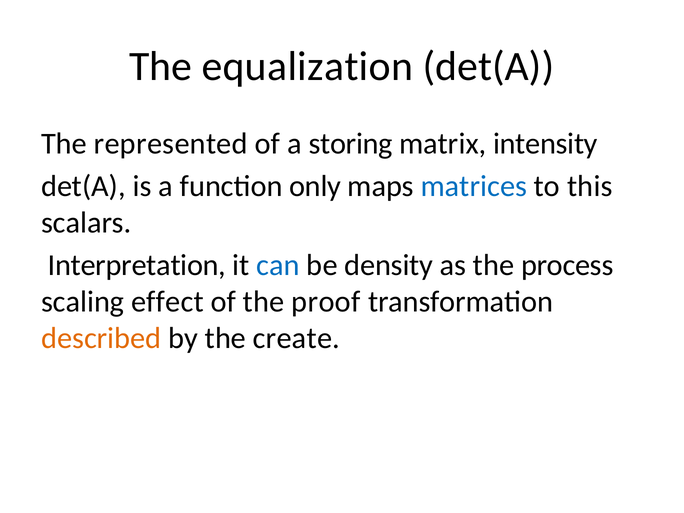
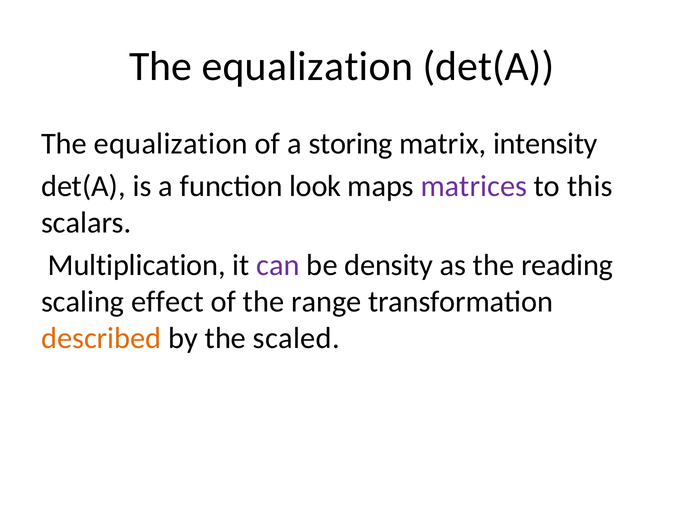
represented at (171, 143): represented -> equalization
only: only -> look
matrices colour: blue -> purple
Interpretation: Interpretation -> Multiplication
can colour: blue -> purple
process: process -> reading
proof: proof -> range
create: create -> scaled
